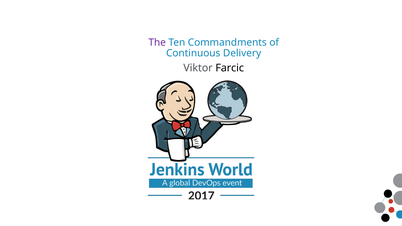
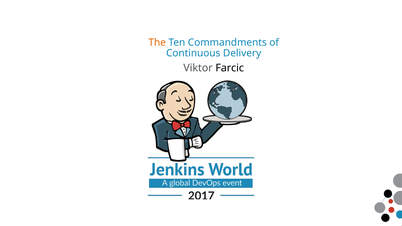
The colour: purple -> orange
